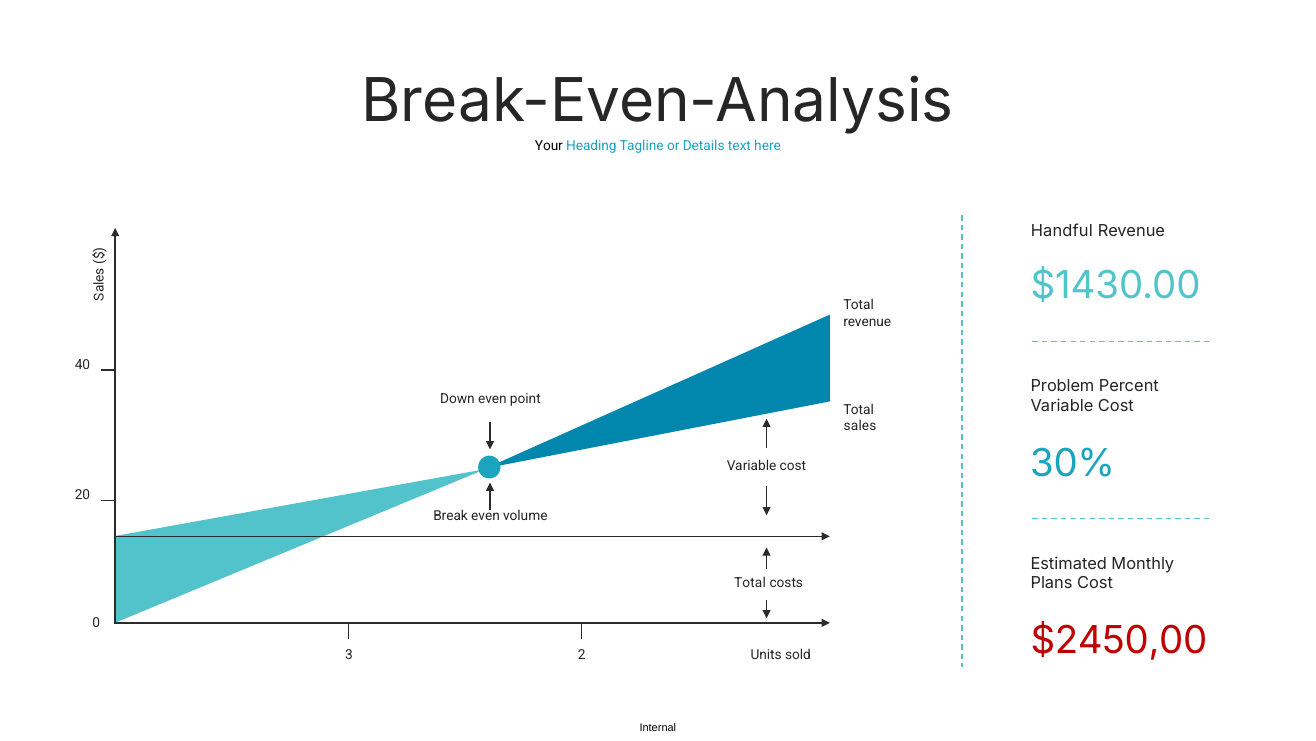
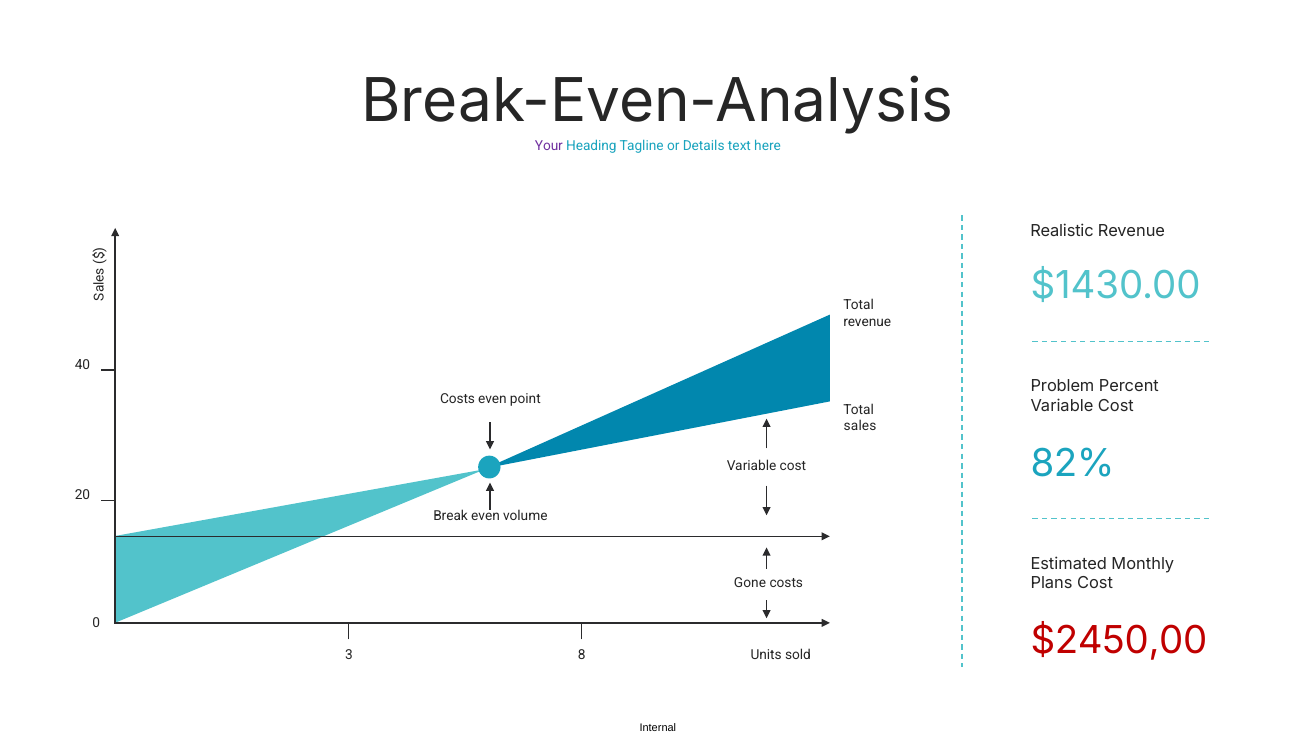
Your colour: black -> purple
Handful: Handful -> Realistic
Down at (457, 398): Down -> Costs
30%: 30% -> 82%
Total at (750, 583): Total -> Gone
2: 2 -> 8
